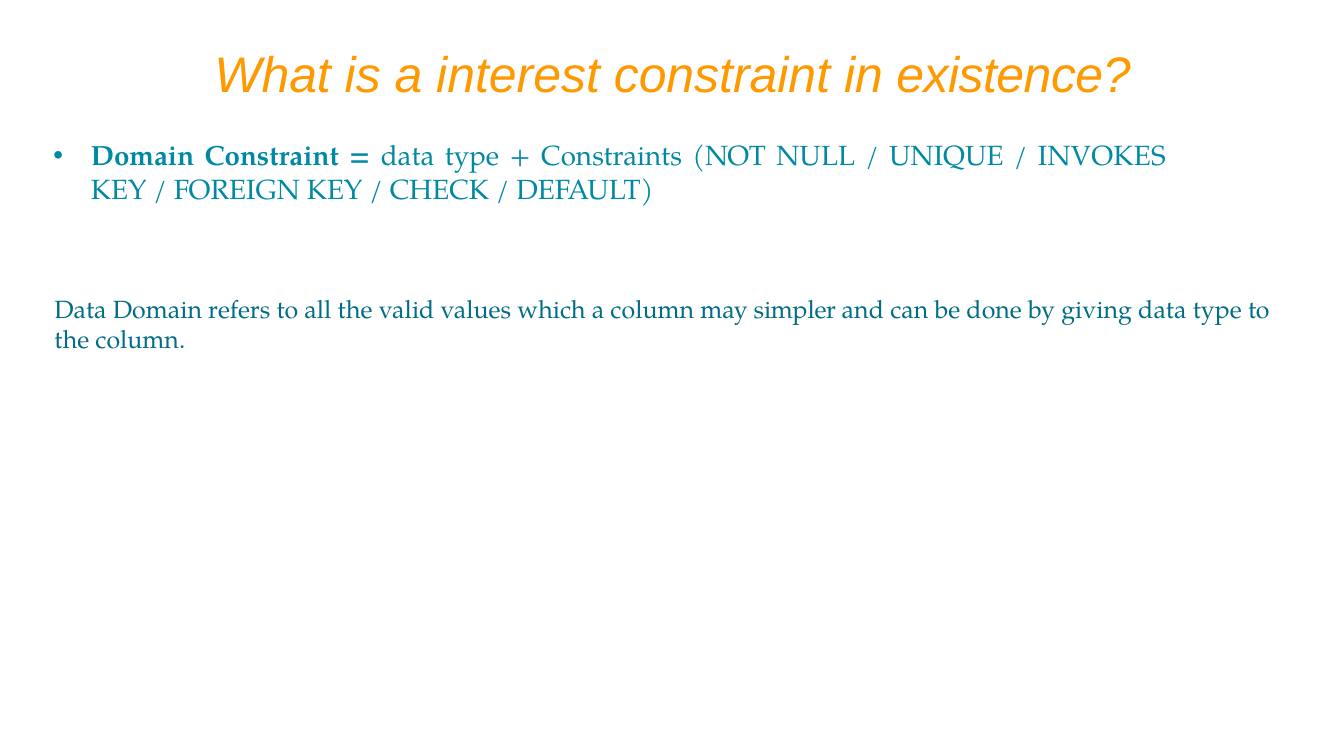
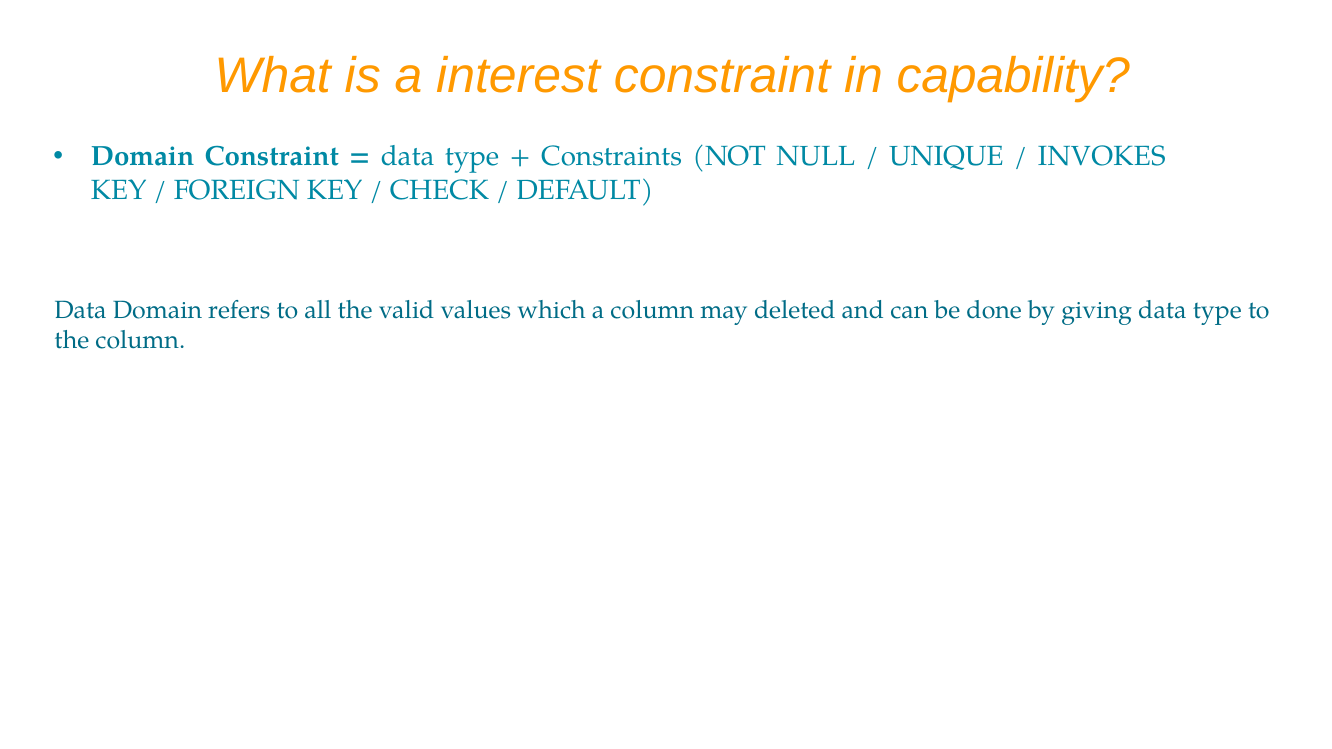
existence: existence -> capability
simpler: simpler -> deleted
